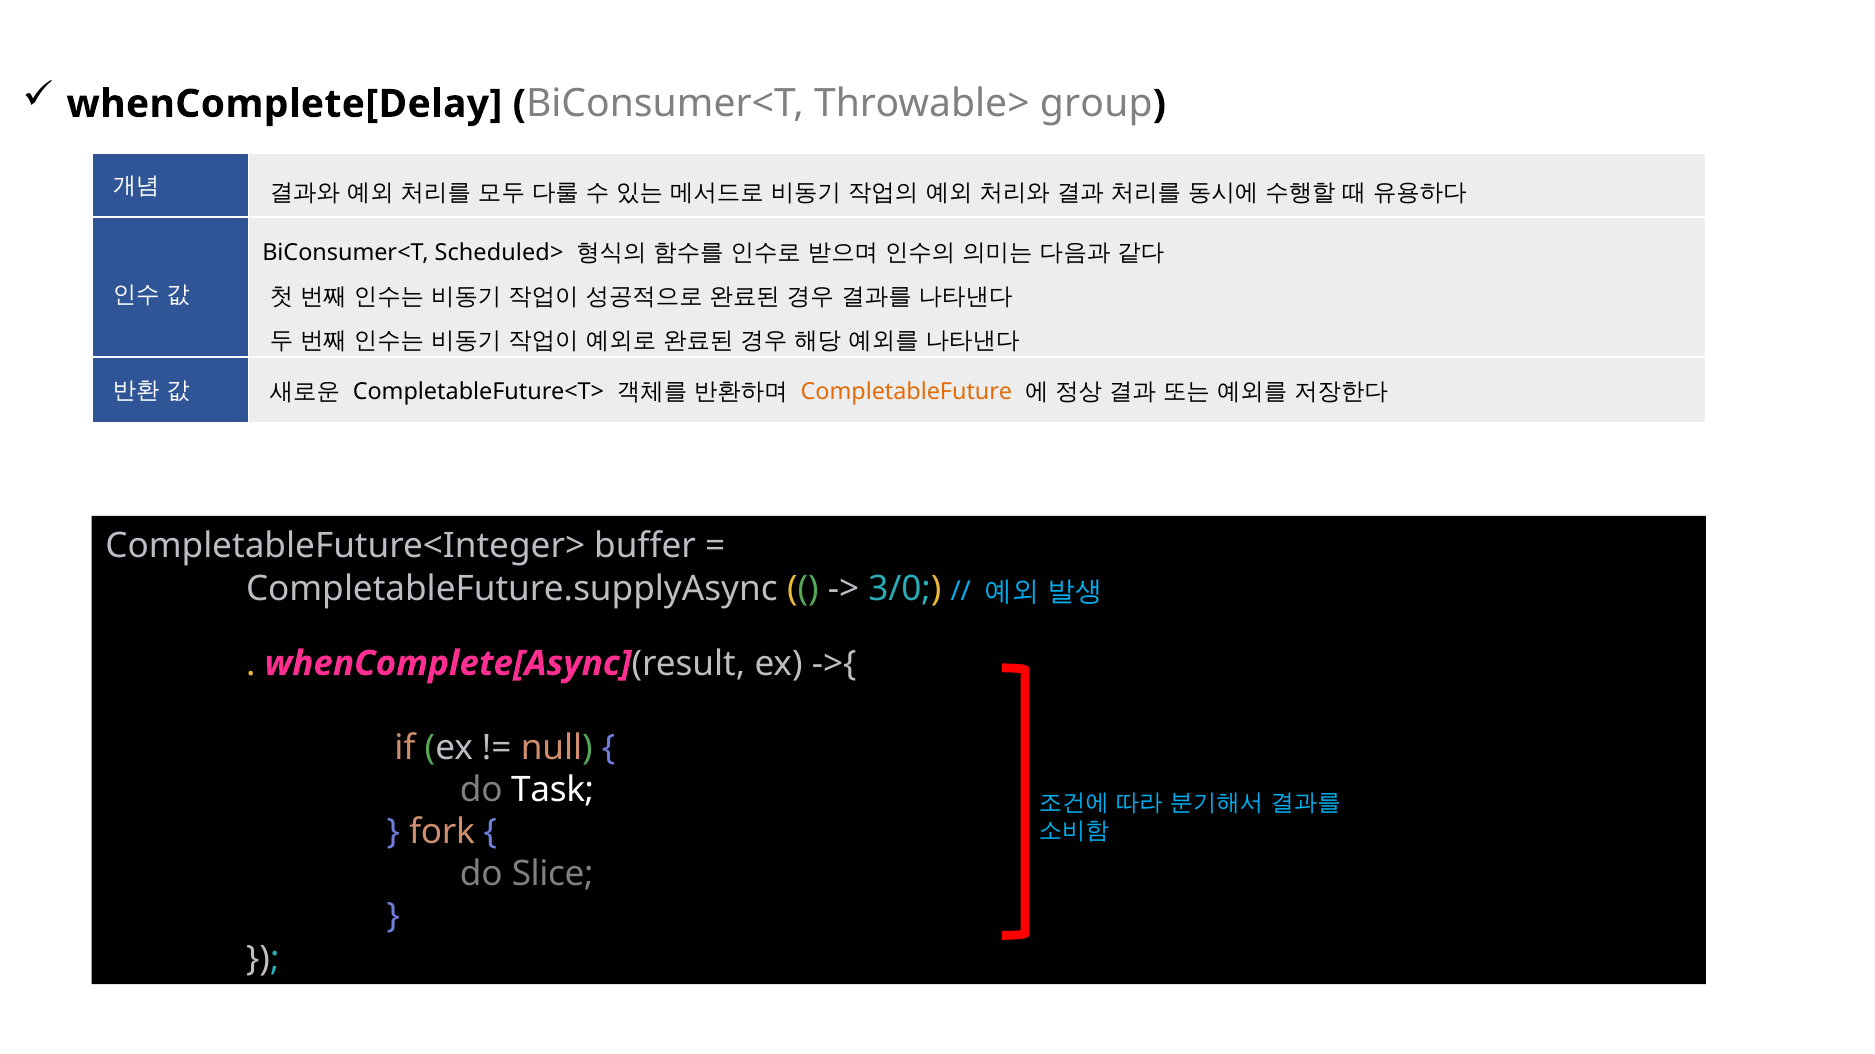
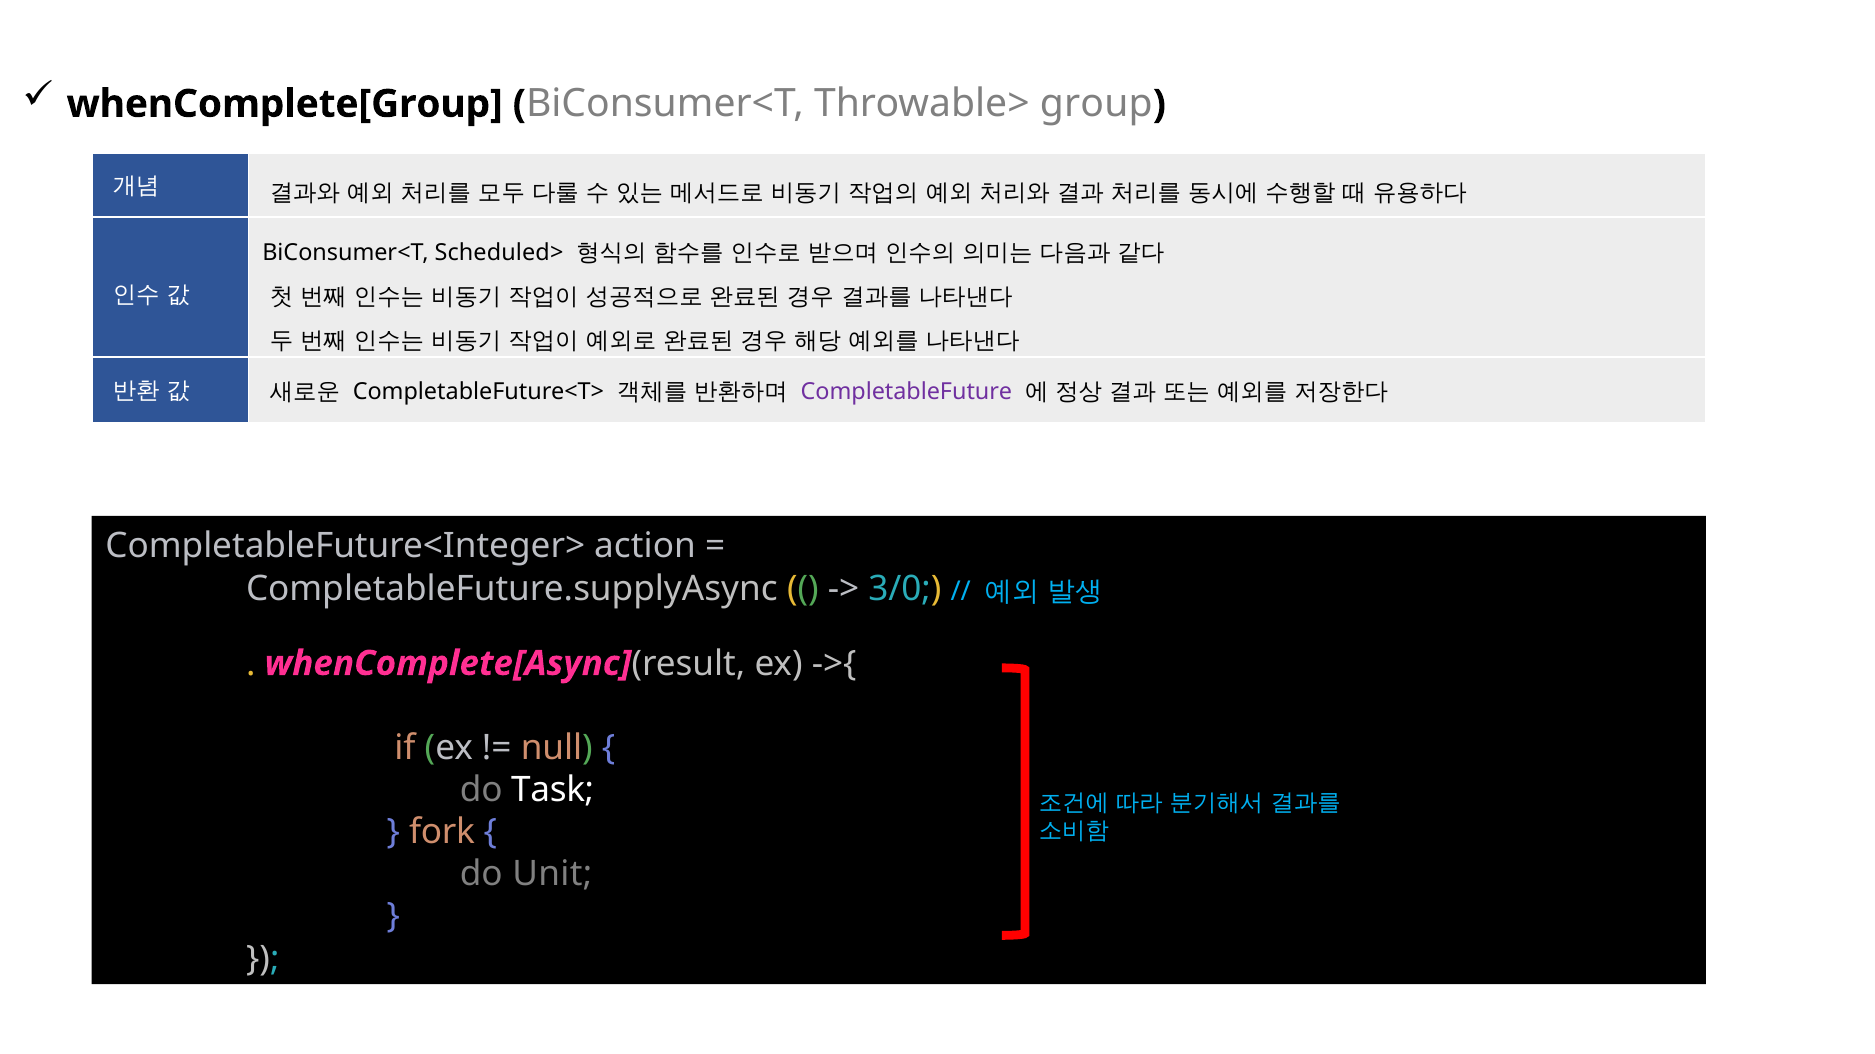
whenComplete[Delay: whenComplete[Delay -> whenComplete[Group
CompletableFuture colour: orange -> purple
buffer: buffer -> action
Slice: Slice -> Unit
